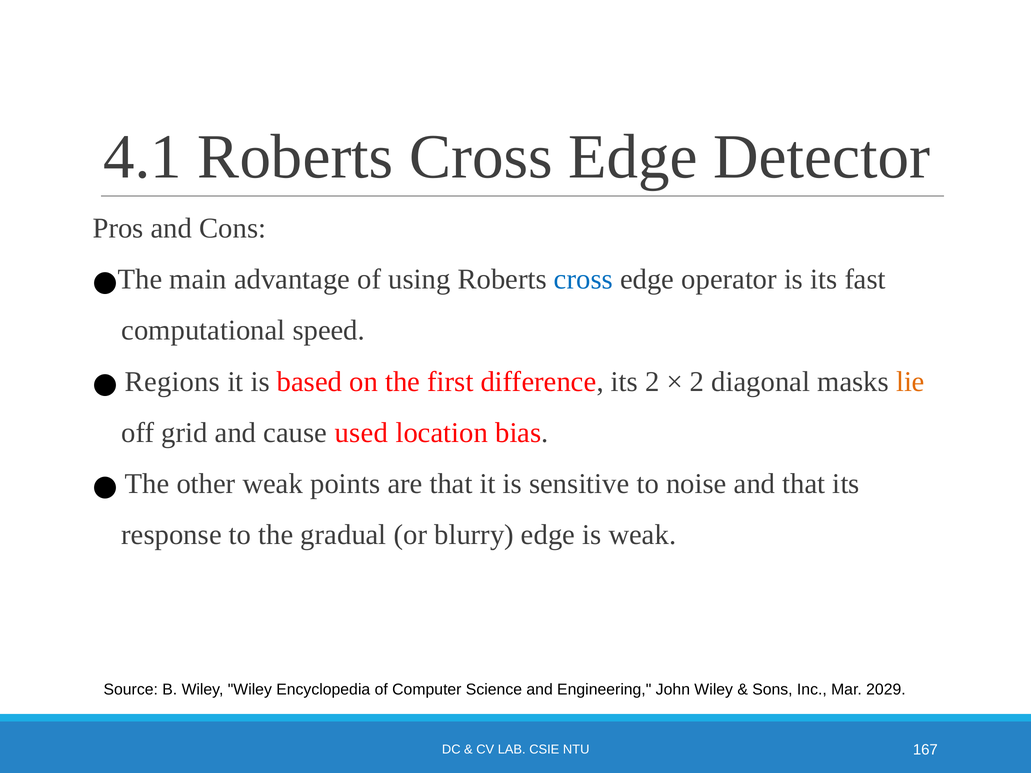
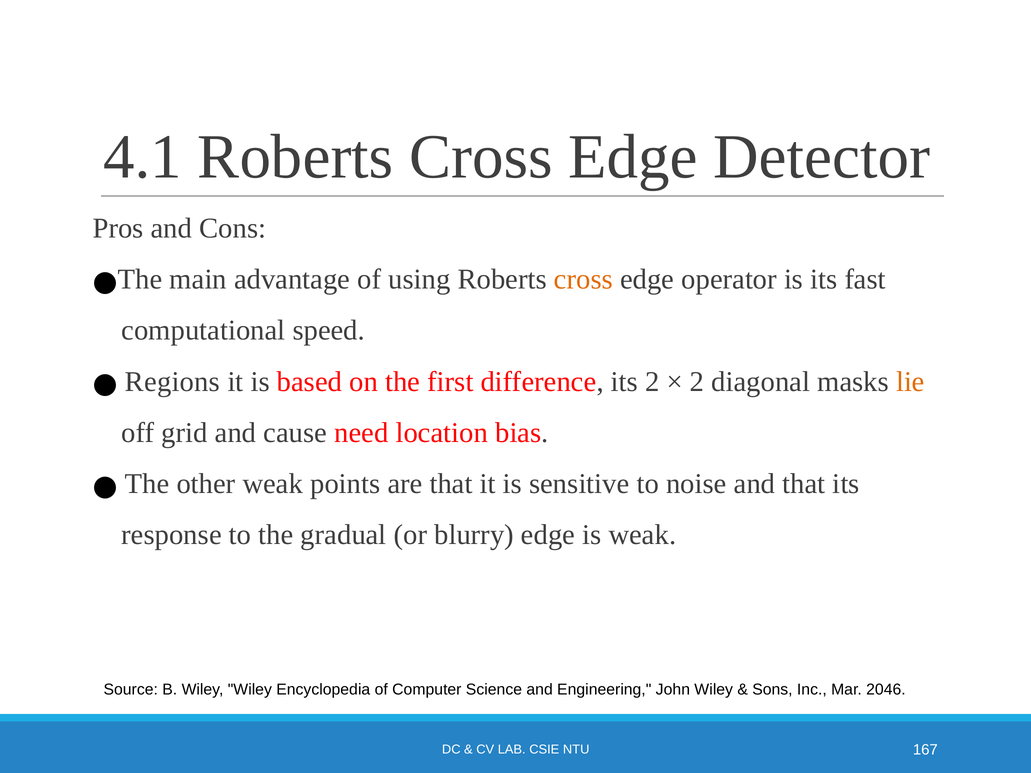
cross at (583, 280) colour: blue -> orange
used: used -> need
2029: 2029 -> 2046
